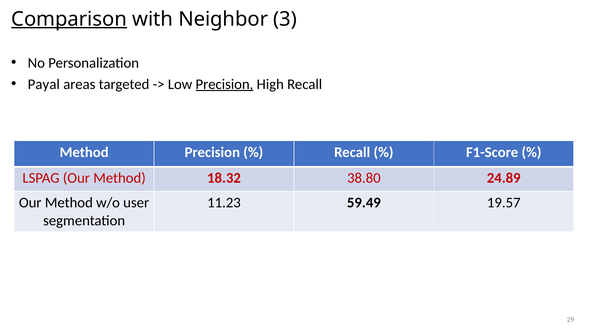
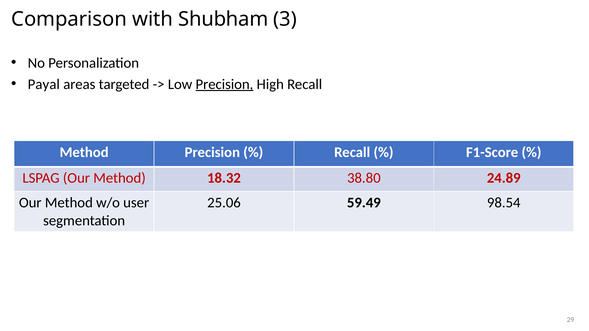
Comparison underline: present -> none
Neighbor: Neighbor -> Shubham
11.23: 11.23 -> 25.06
19.57: 19.57 -> 98.54
